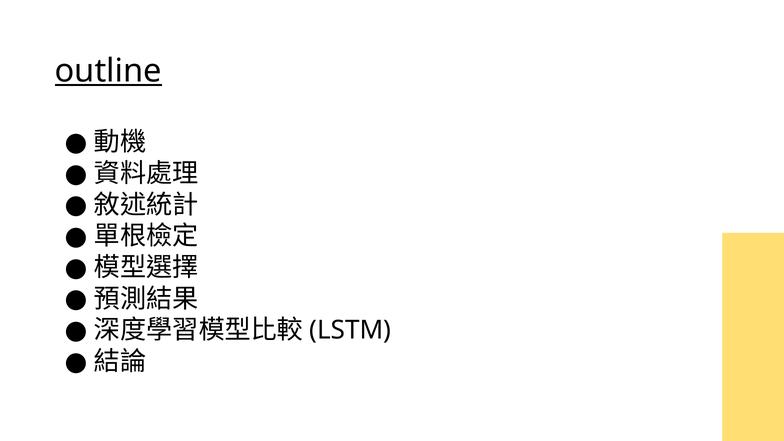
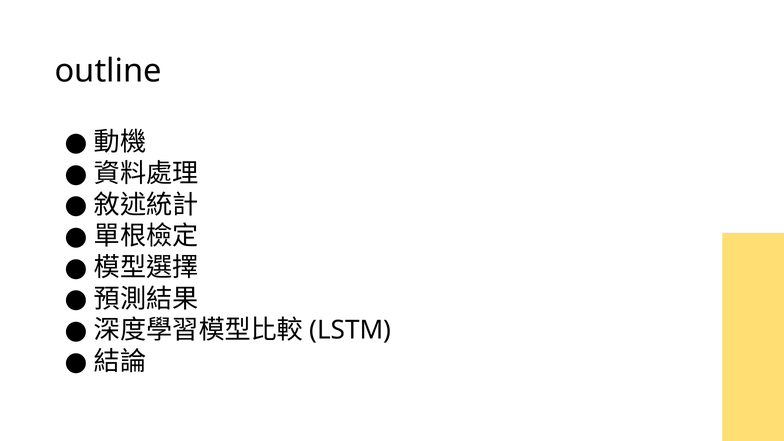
outline underline: present -> none
